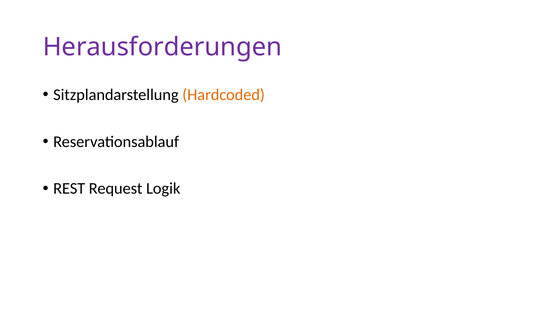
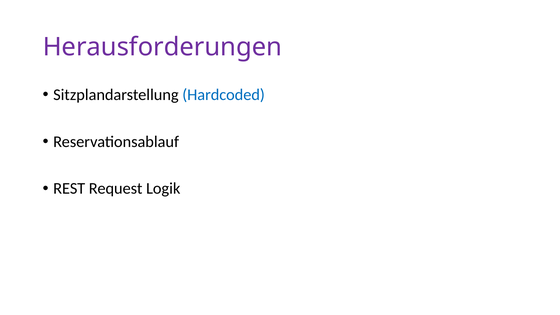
Hardcoded colour: orange -> blue
